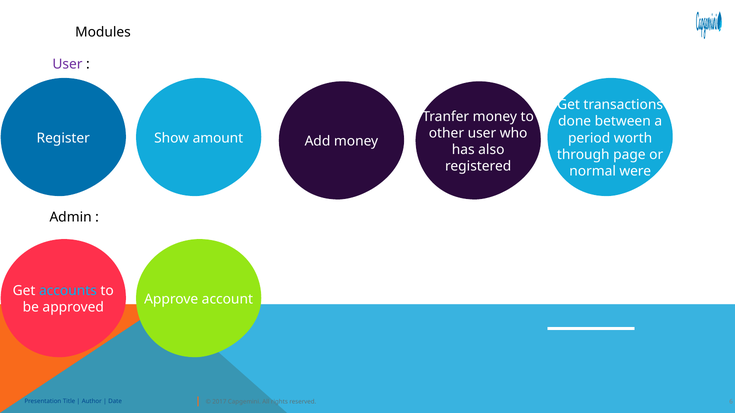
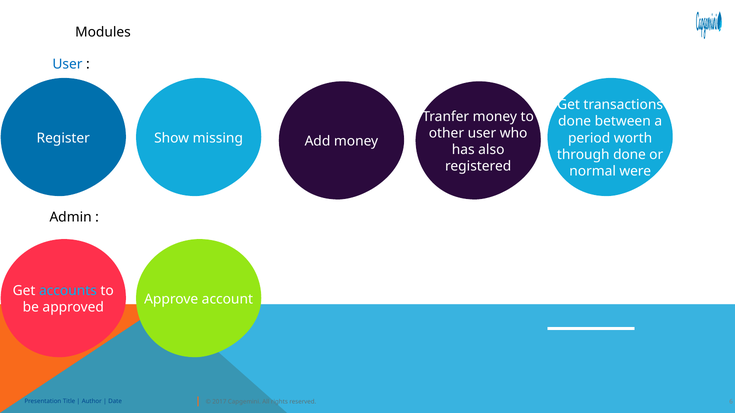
User at (67, 64) colour: purple -> blue
amount: amount -> missing
through page: page -> done
